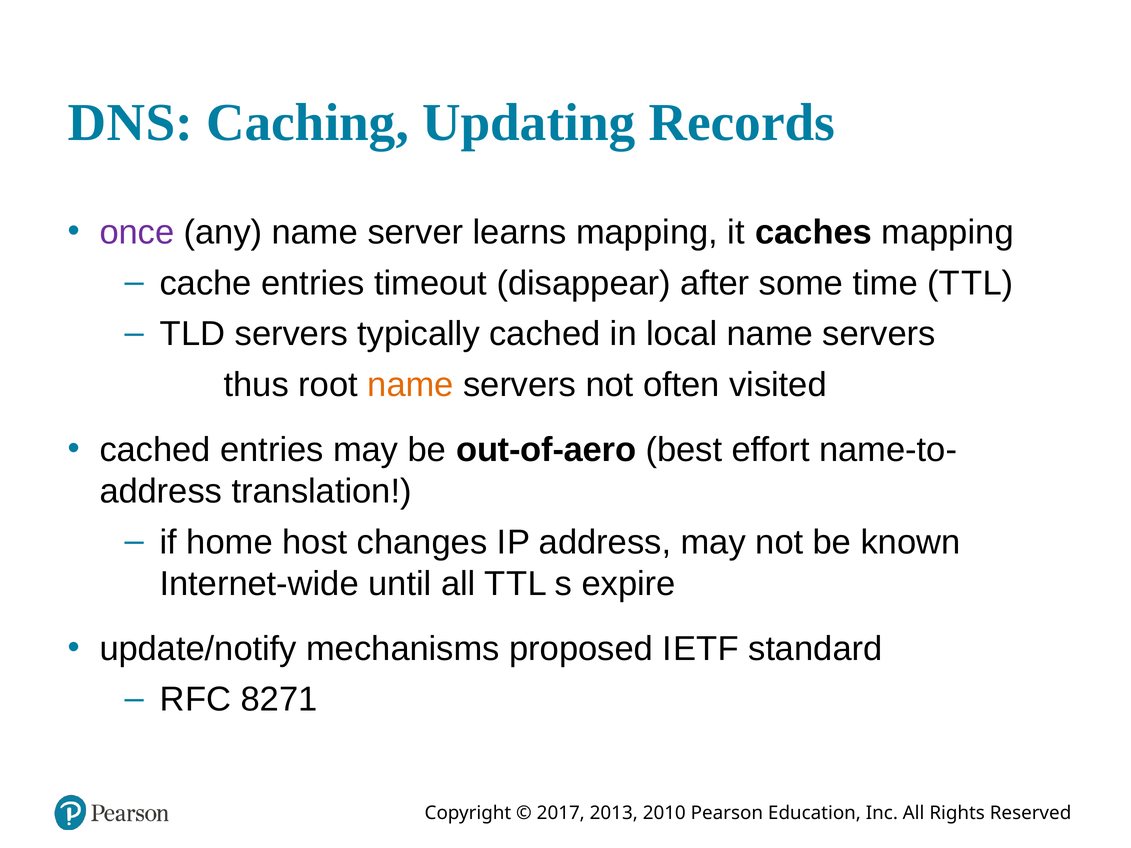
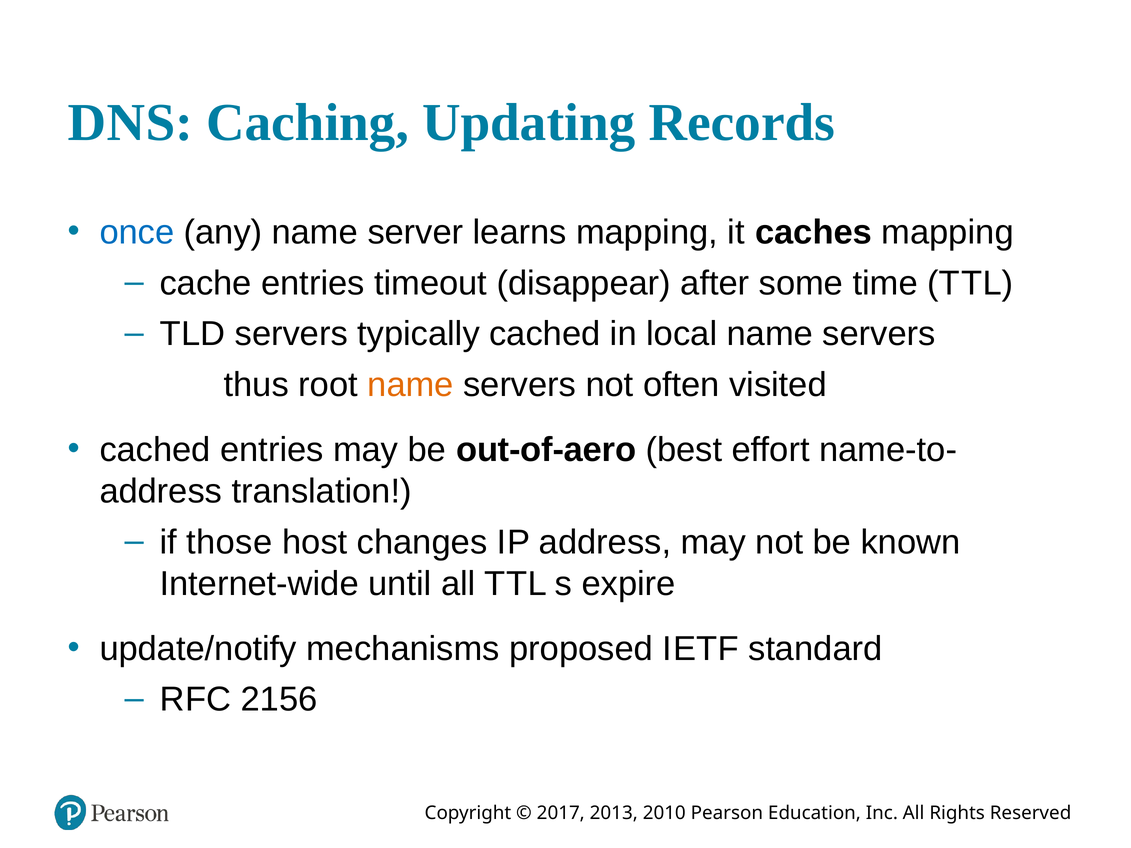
once colour: purple -> blue
home: home -> those
8271: 8271 -> 2156
